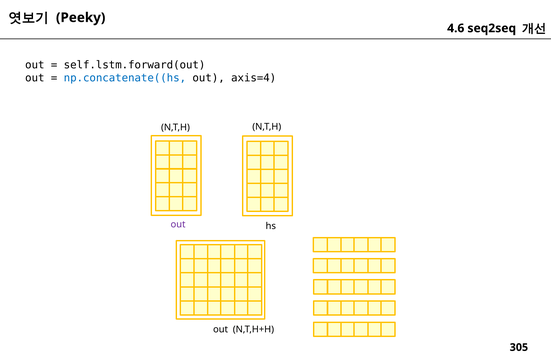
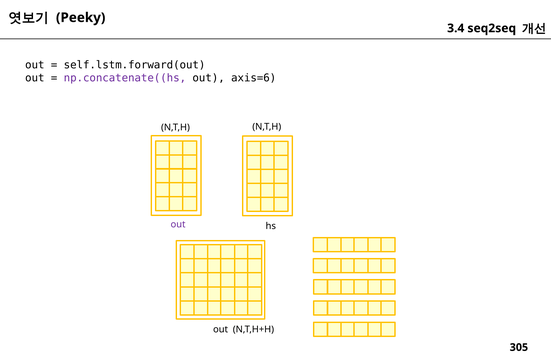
4.6: 4.6 -> 3.4
np.concatenate((hs colour: blue -> purple
axis=4: axis=4 -> axis=6
